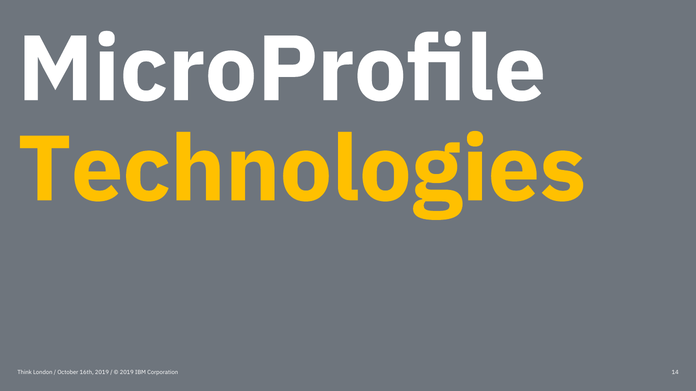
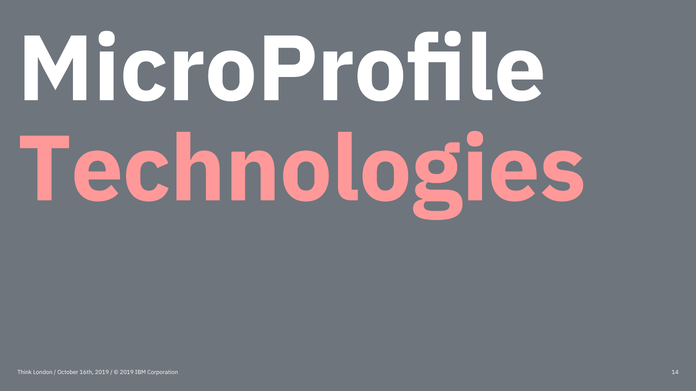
Technologies colour: yellow -> pink
